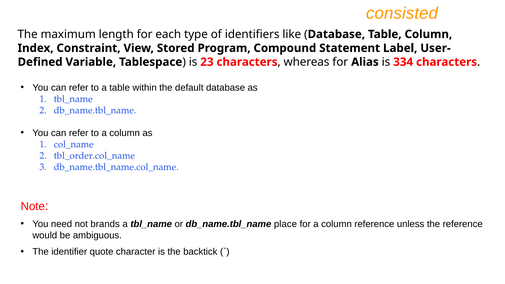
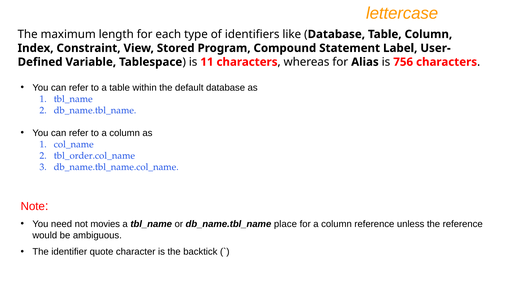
consisted: consisted -> lettercase
23: 23 -> 11
334: 334 -> 756
brands: brands -> movies
